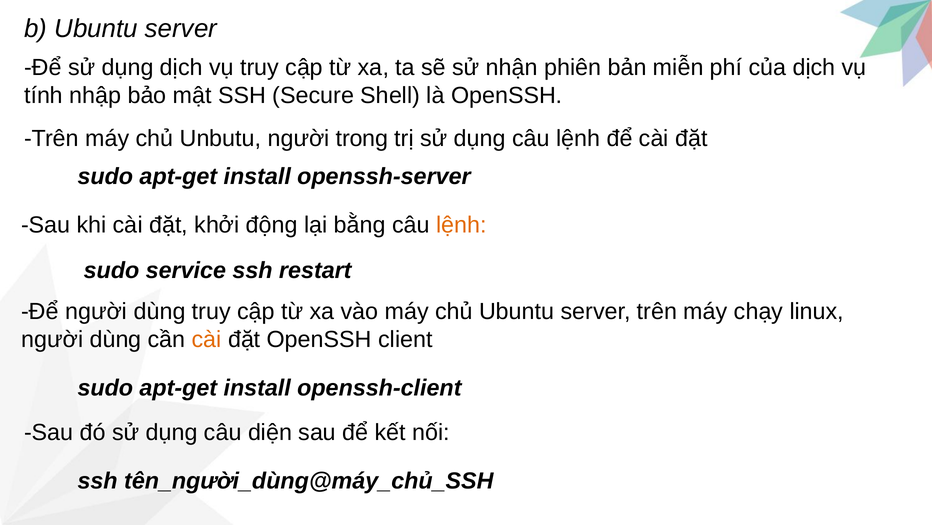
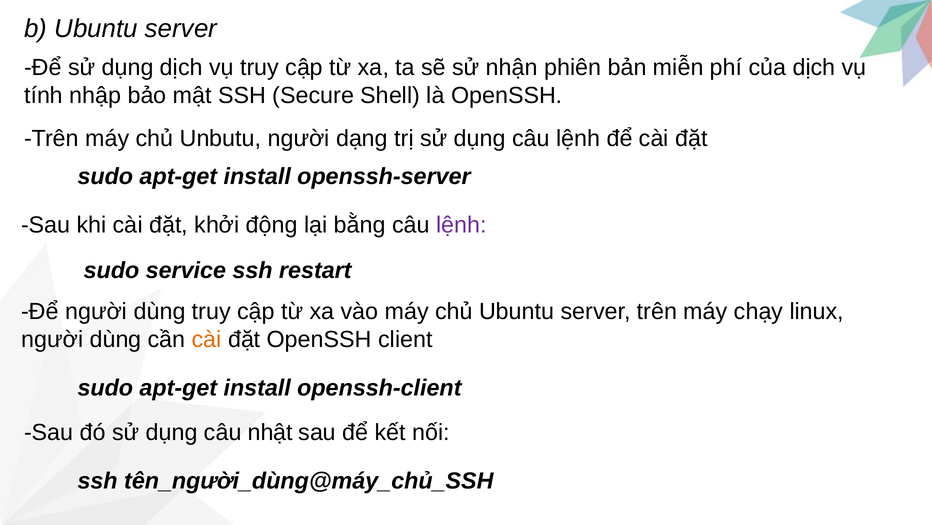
trong: trong -> dạng
lệnh at (461, 225) colour: orange -> purple
diện: diện -> nhật
